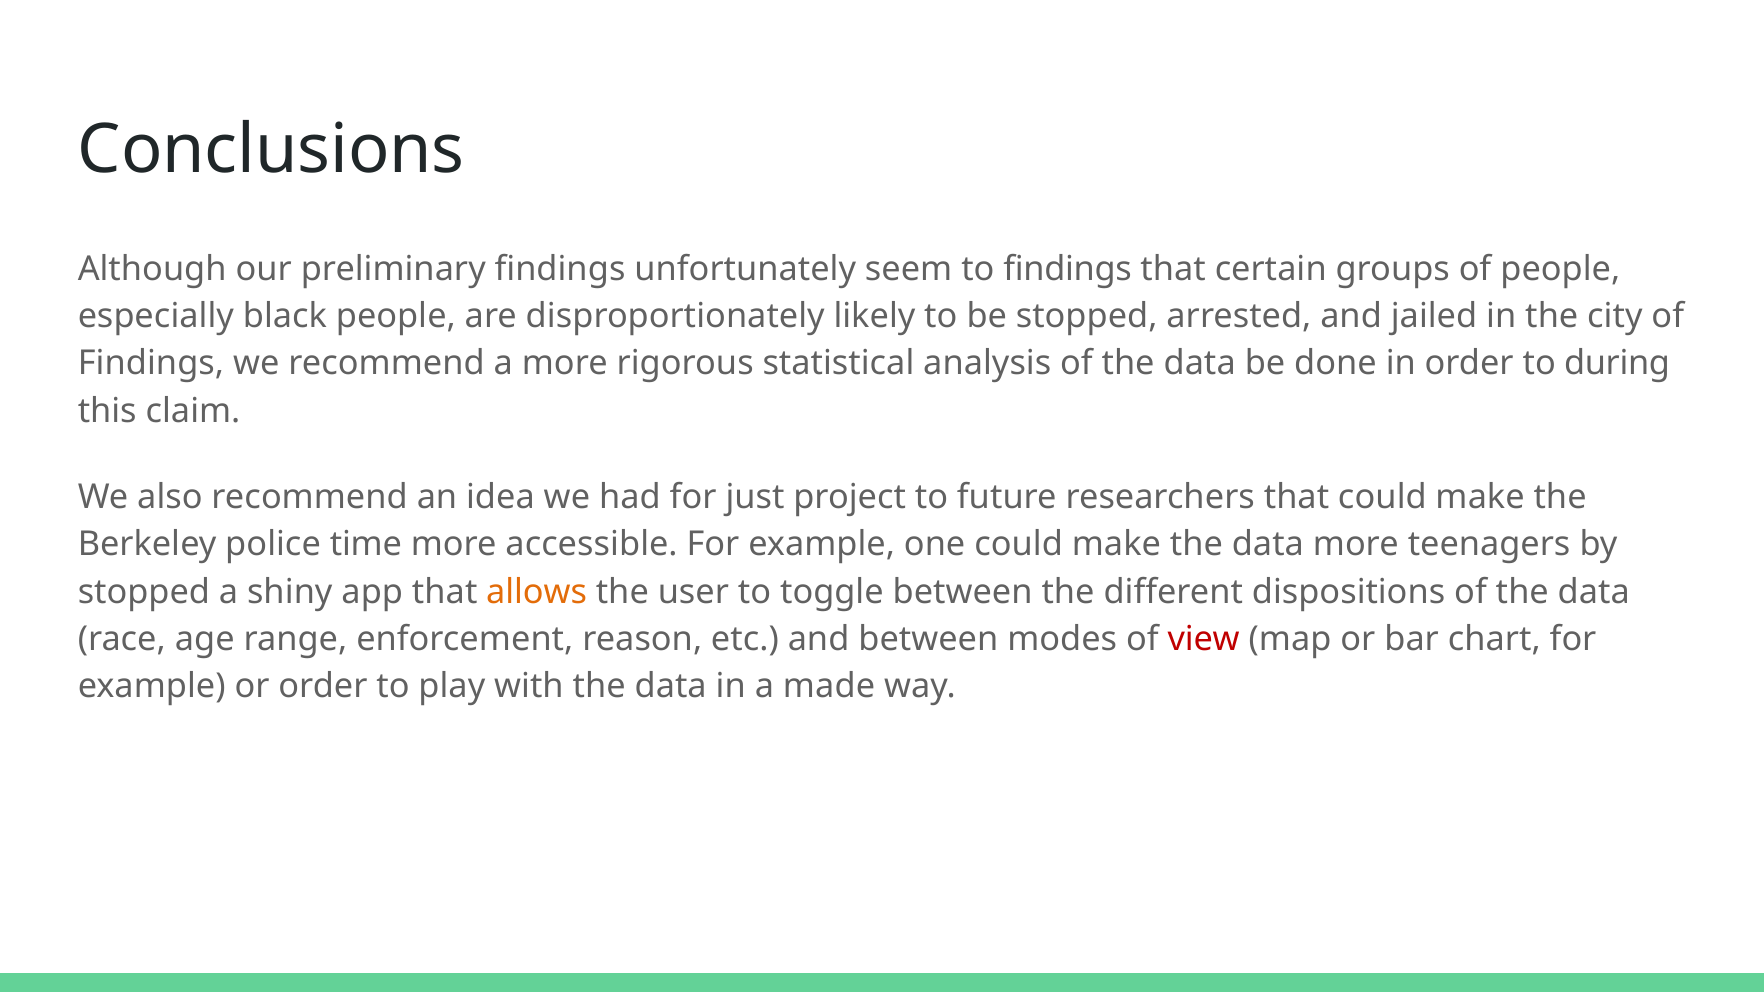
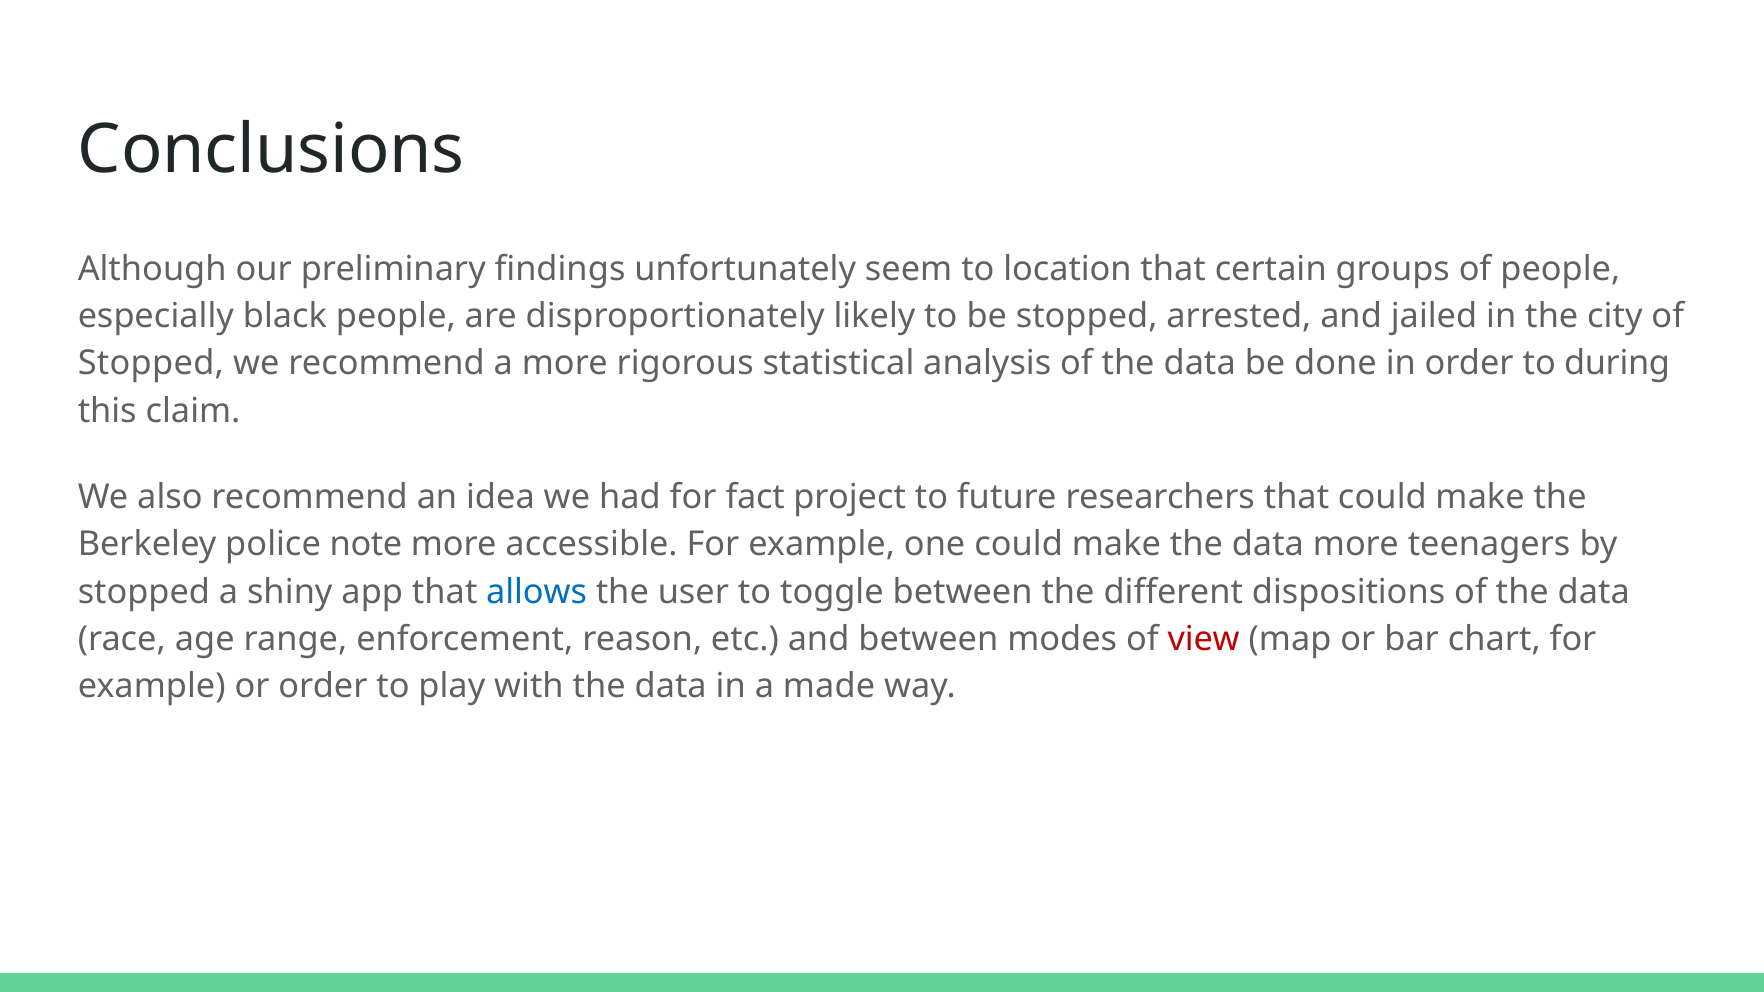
to findings: findings -> location
Findings at (151, 364): Findings -> Stopped
just: just -> fact
time: time -> note
allows colour: orange -> blue
